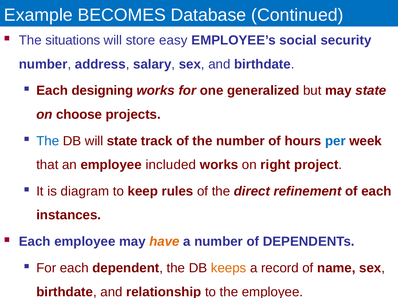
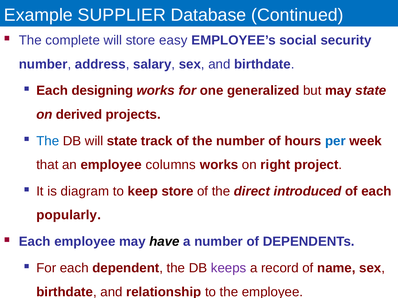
BECOMES: BECOMES -> SUPPLIER
situations: situations -> complete
choose: choose -> derived
included: included -> columns
keep rules: rules -> store
refinement: refinement -> introduced
instances: instances -> popularly
have colour: orange -> black
keeps colour: orange -> purple
